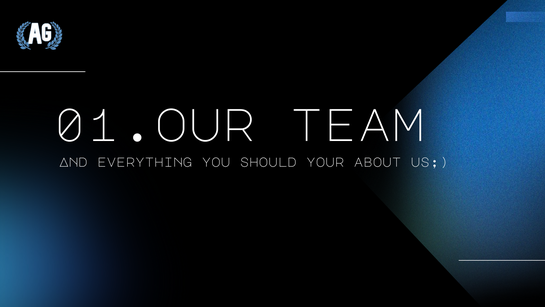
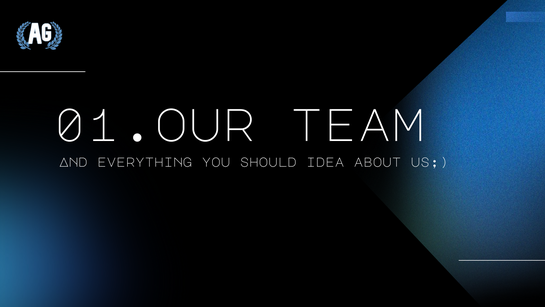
your: your -> idea
